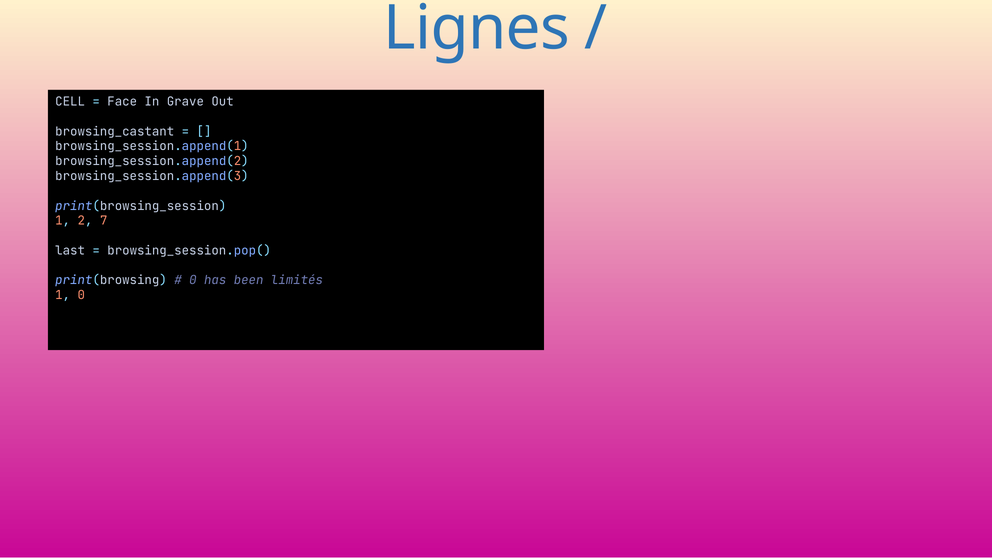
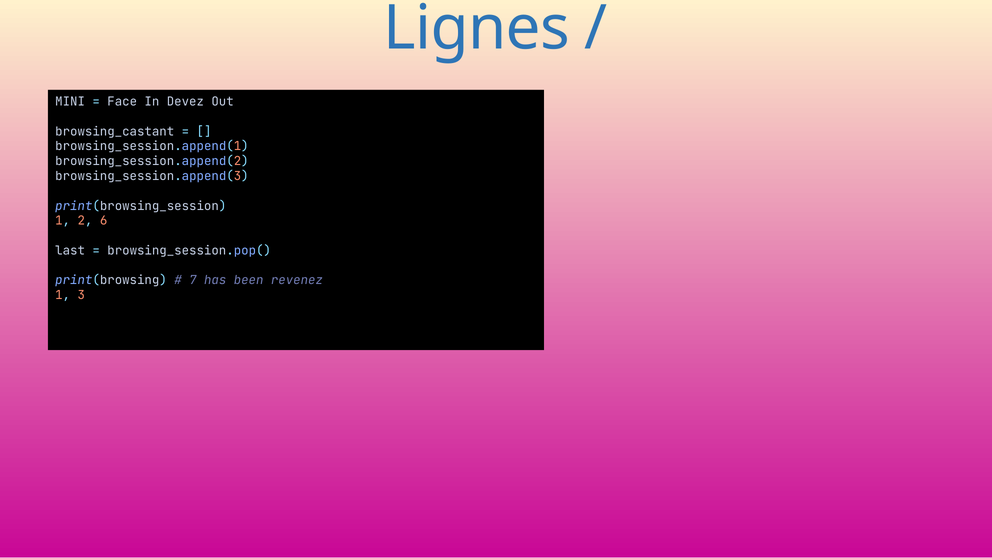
CELL: CELL -> MINI
Grave: Grave -> Devez
7: 7 -> 6
0 at (193, 280): 0 -> 7
limités: limités -> revenez
1 0: 0 -> 3
